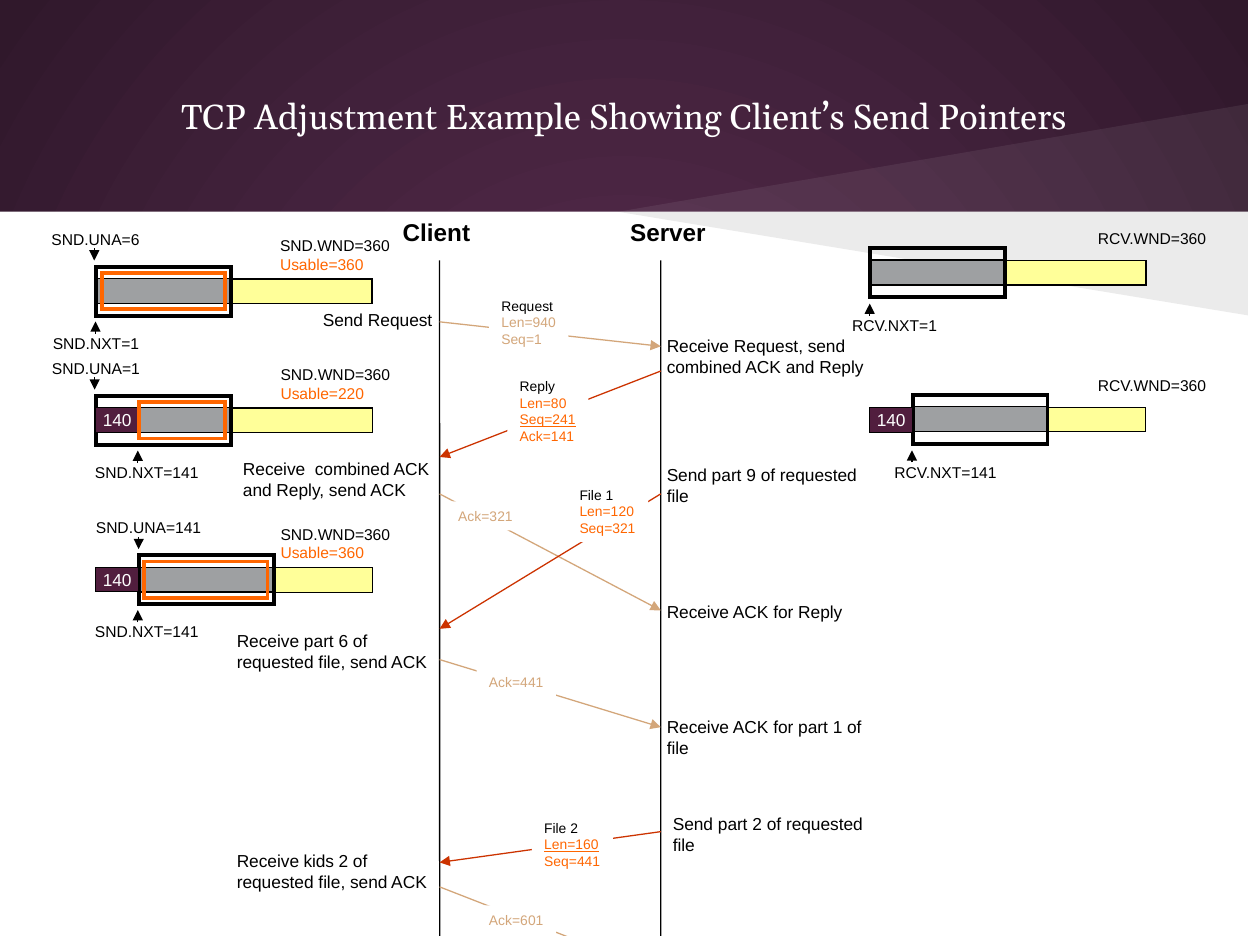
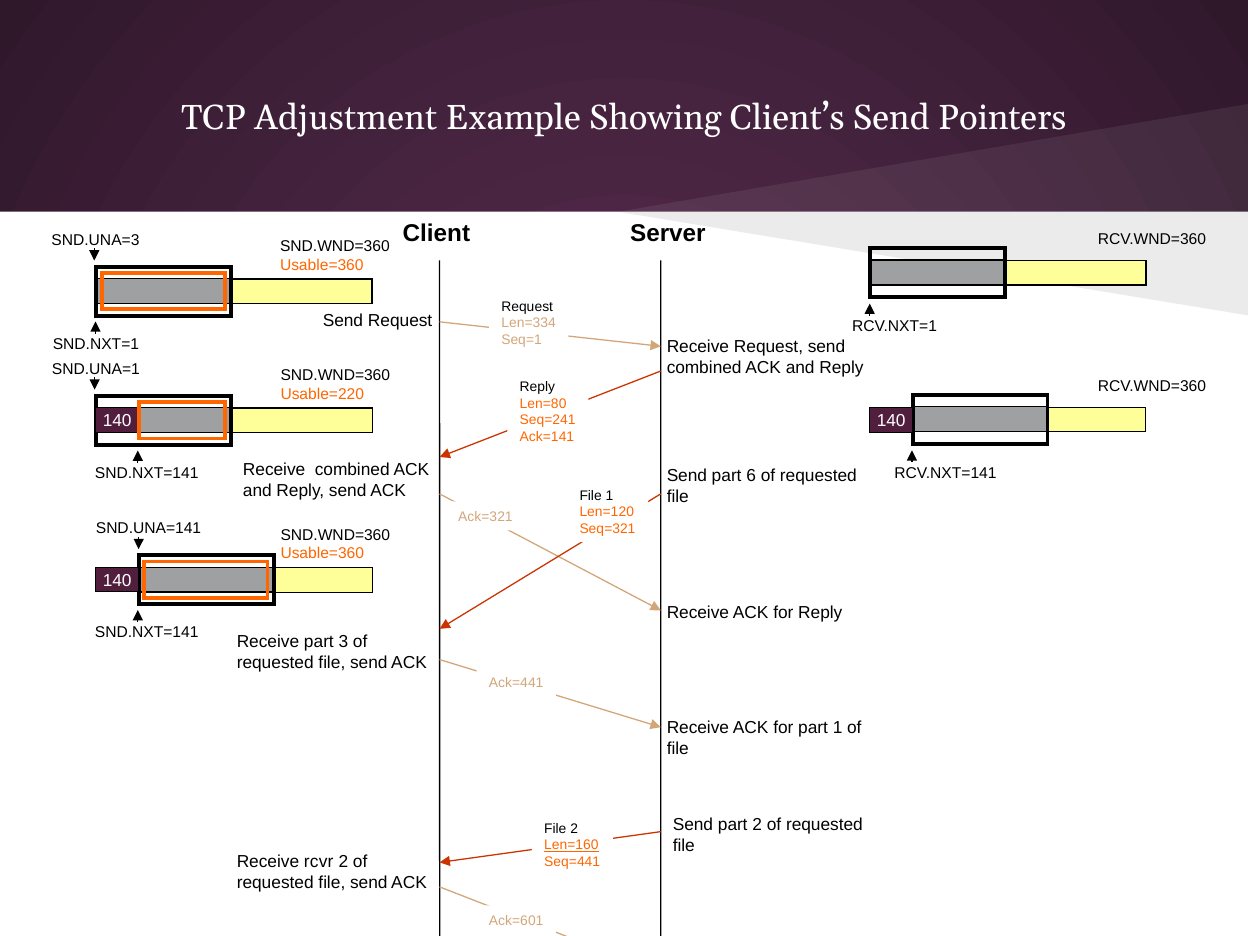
SND.UNA=6: SND.UNA=6 -> SND.UNA=3
Len=940: Len=940 -> Len=334
Seq=241 underline: present -> none
9: 9 -> 6
6: 6 -> 3
kids: kids -> rcvr
